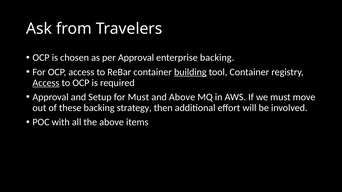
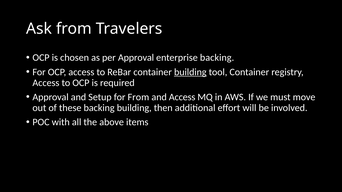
Access at (46, 83) underline: present -> none
for Must: Must -> From
and Above: Above -> Access
backing strategy: strategy -> building
